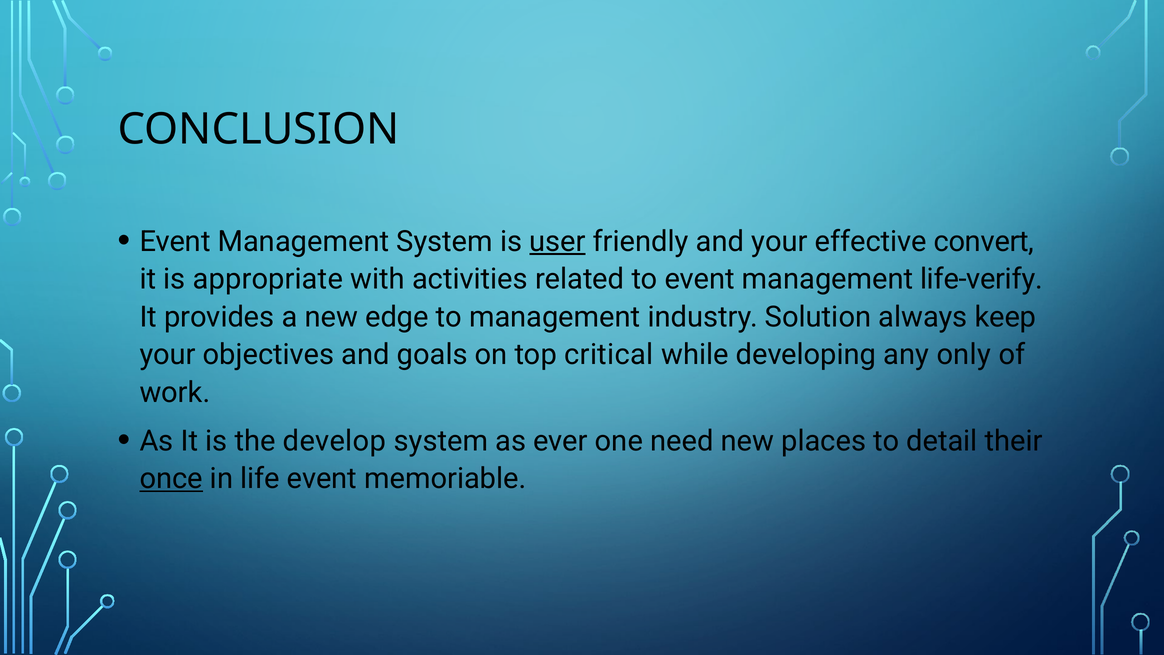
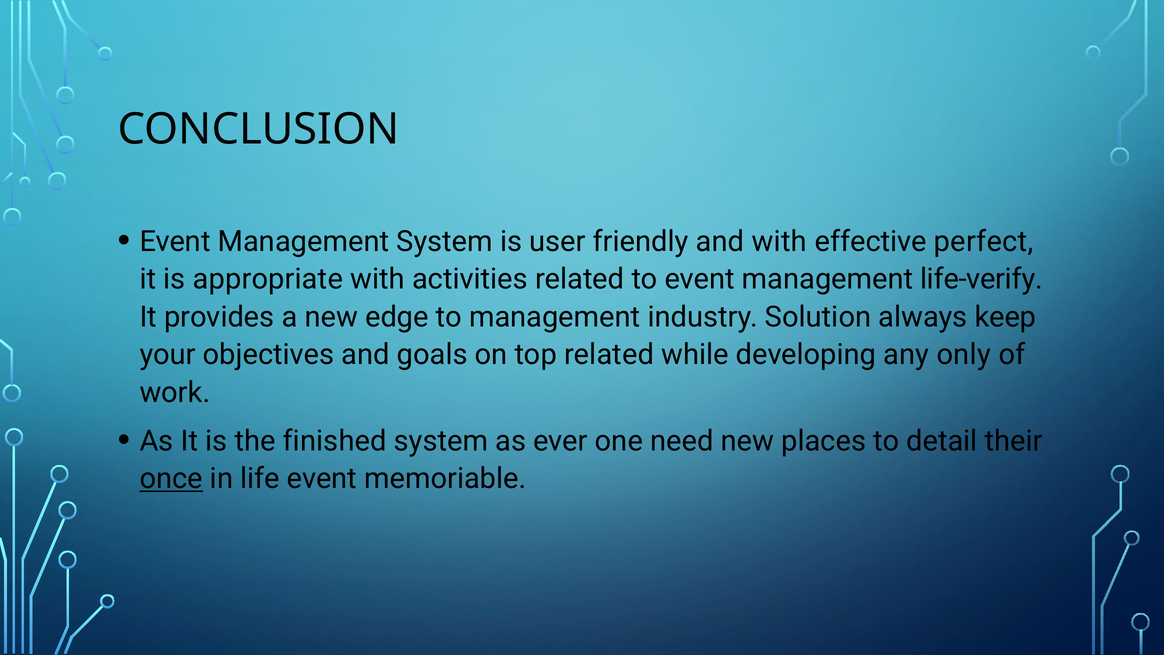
user underline: present -> none
and your: your -> with
convert: convert -> perfect
top critical: critical -> related
develop: develop -> finished
